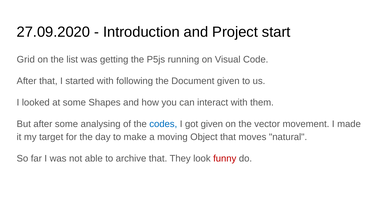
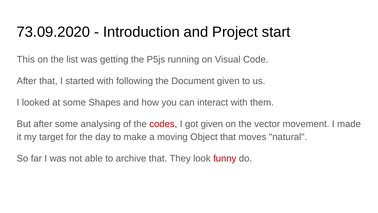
27.09.2020: 27.09.2020 -> 73.09.2020
Grid: Grid -> This
codes colour: blue -> red
